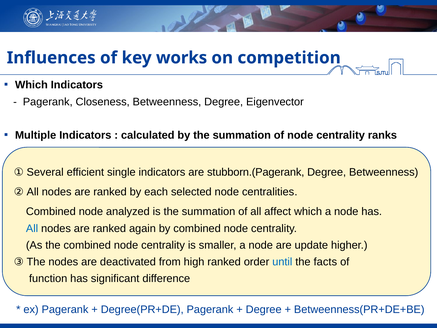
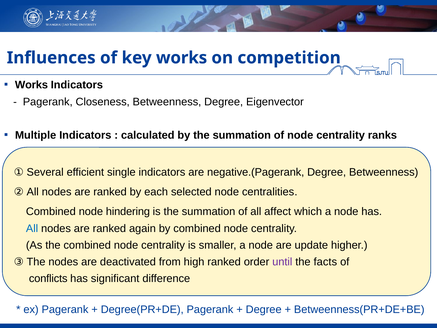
Which at (31, 85): Which -> Works
stubborn.(Pagerank: stubborn.(Pagerank -> negative.(Pagerank
analyzed: analyzed -> hindering
until colour: blue -> purple
function: function -> conflicts
